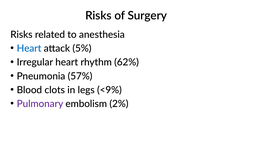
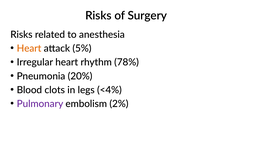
Heart at (29, 48) colour: blue -> orange
62%: 62% -> 78%
57%: 57% -> 20%
<9%: <9% -> <4%
